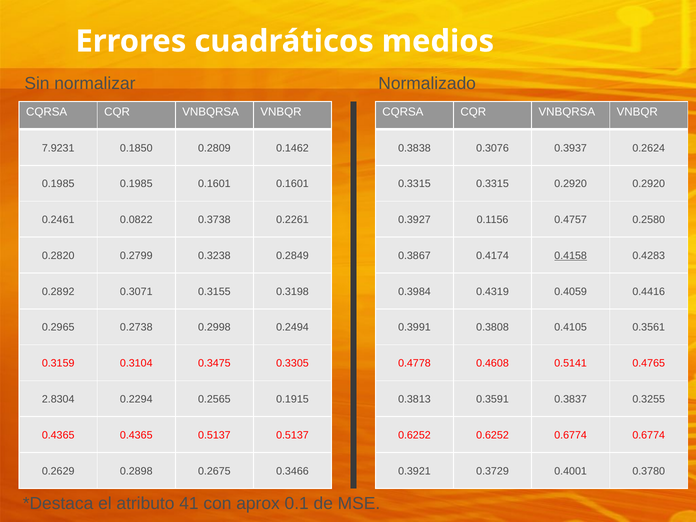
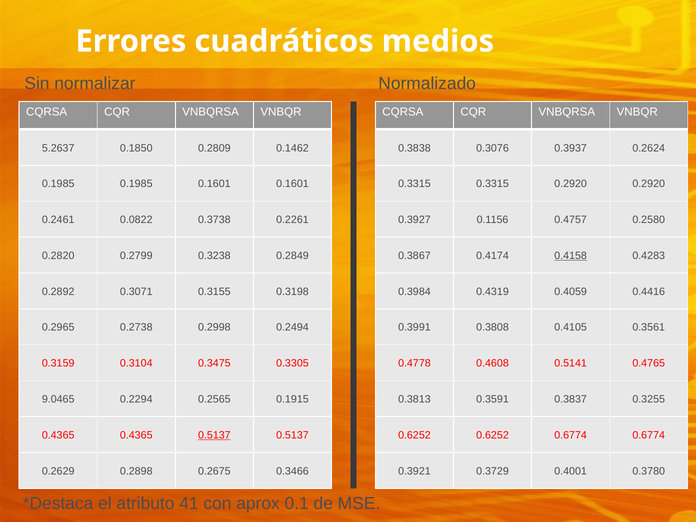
7.9231: 7.9231 -> 5.2637
2.8304: 2.8304 -> 9.0465
0.5137 at (214, 435) underline: none -> present
